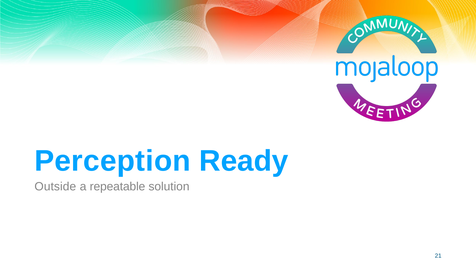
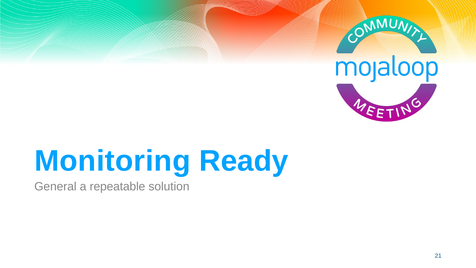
Perception: Perception -> Monitoring
Outside: Outside -> General
